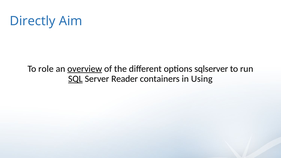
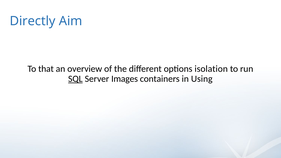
role: role -> that
overview underline: present -> none
sqlserver: sqlserver -> isolation
Reader: Reader -> Images
